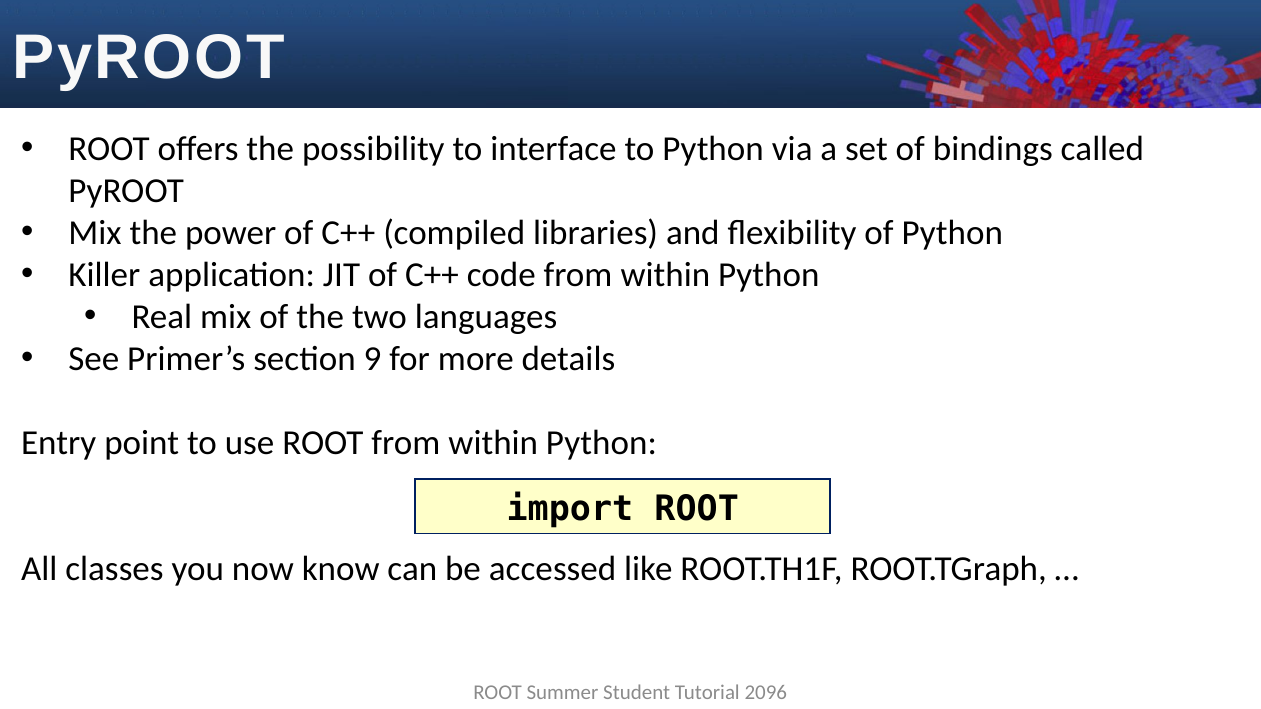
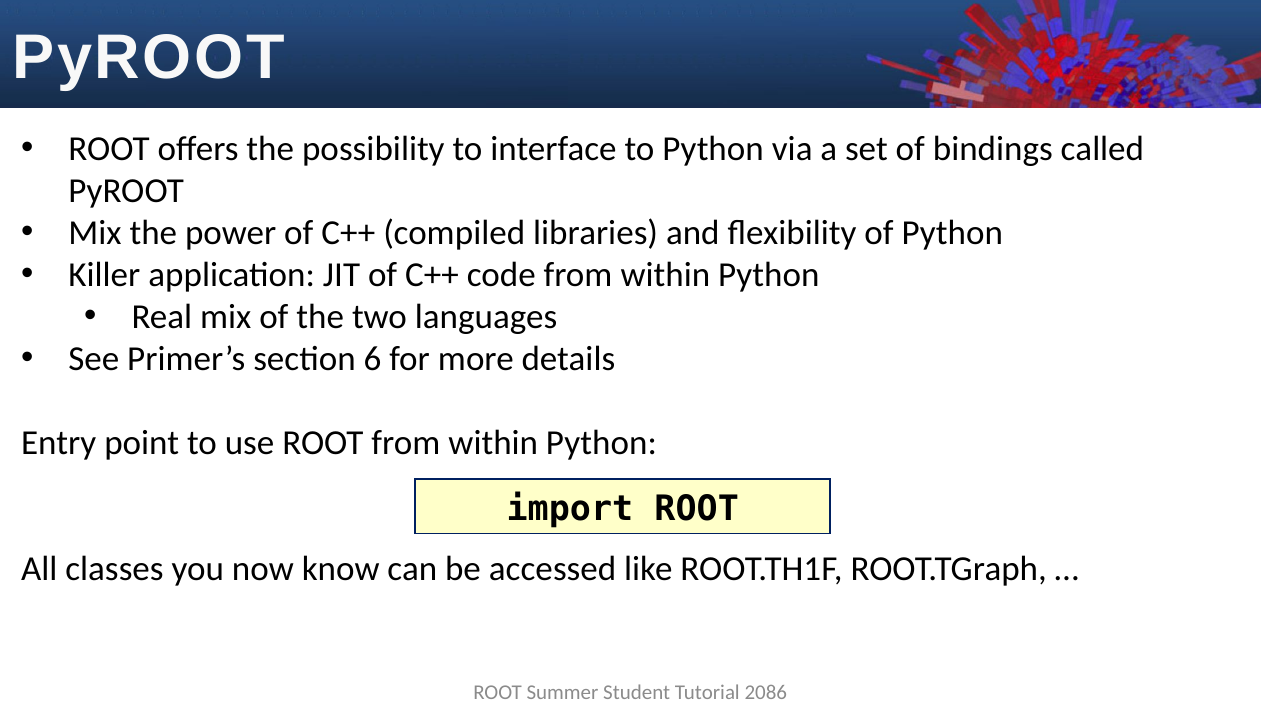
9: 9 -> 6
2096: 2096 -> 2086
